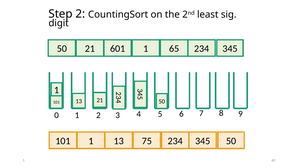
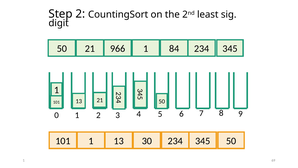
601: 601 -> 966
65: 65 -> 84
75: 75 -> 30
